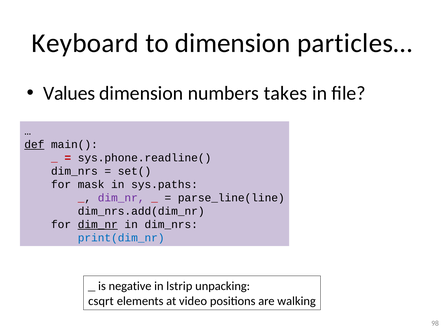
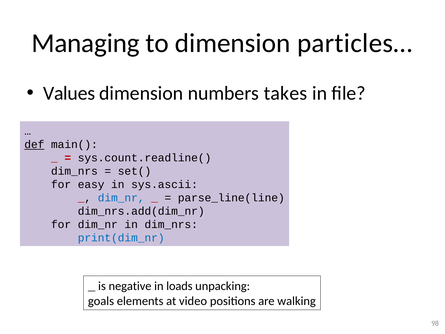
Keyboard: Keyboard -> Managing
sys.phone.readline(: sys.phone.readline( -> sys.count.readline(
mask: mask -> easy
sys.paths: sys.paths -> sys.ascii
dim_nr at (121, 198) colour: purple -> blue
dim_nr at (98, 224) underline: present -> none
lstrip: lstrip -> loads
csqrt: csqrt -> goals
